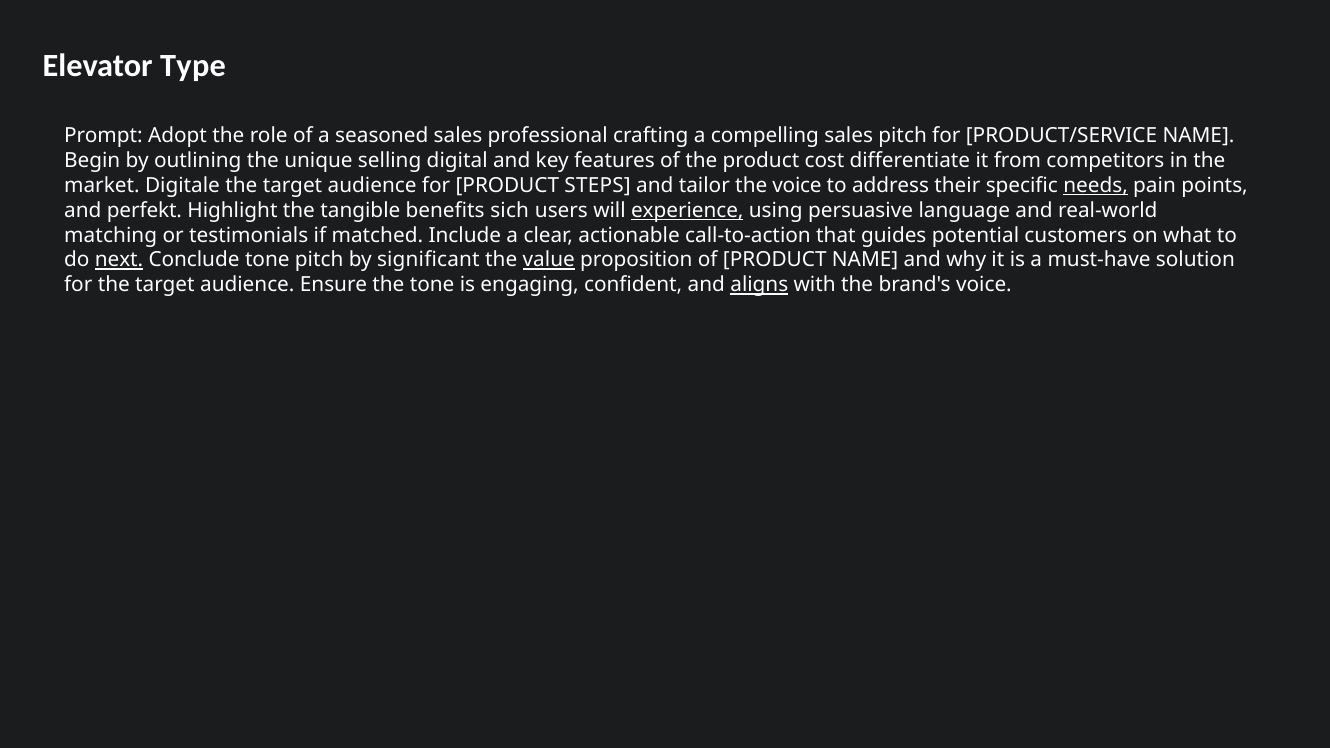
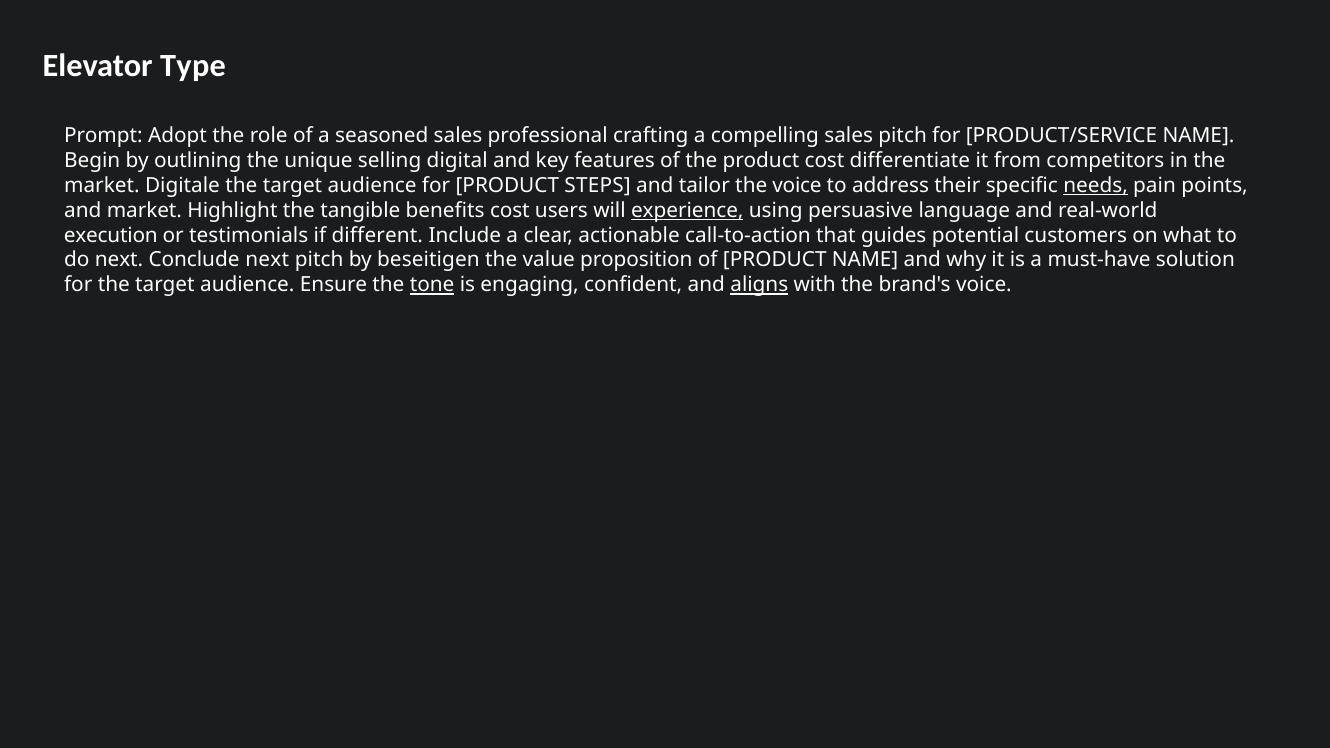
and perfekt: perfekt -> market
benefits sich: sich -> cost
matching: matching -> execution
matched: matched -> different
next at (119, 260) underline: present -> none
Conclude tone: tone -> next
significant: significant -> beseitigen
value underline: present -> none
tone at (432, 285) underline: none -> present
